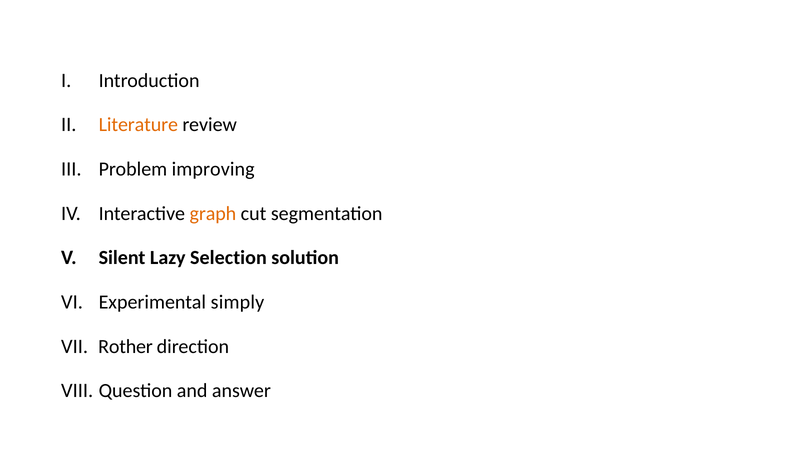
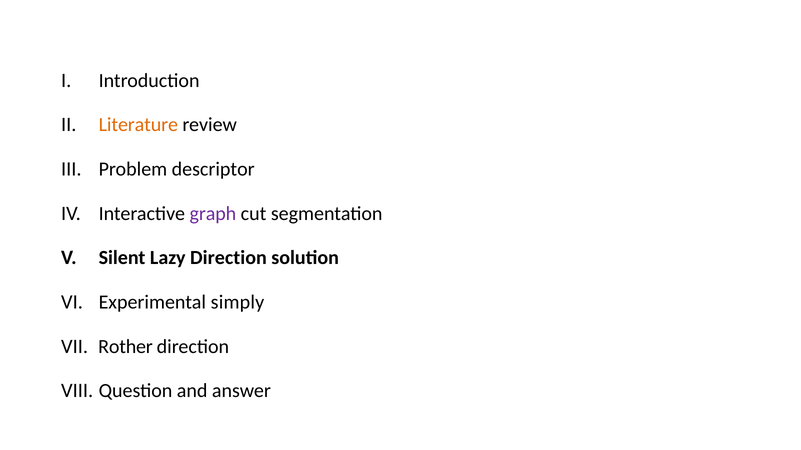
improving: improving -> descriptor
graph colour: orange -> purple
Lazy Selection: Selection -> Direction
